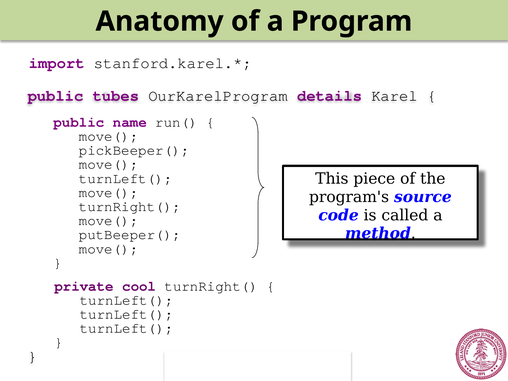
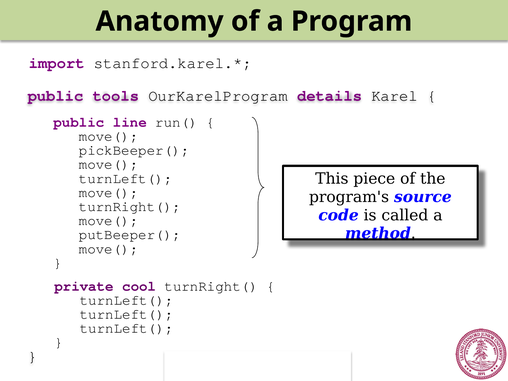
tubes: tubes -> tools
name: name -> line
